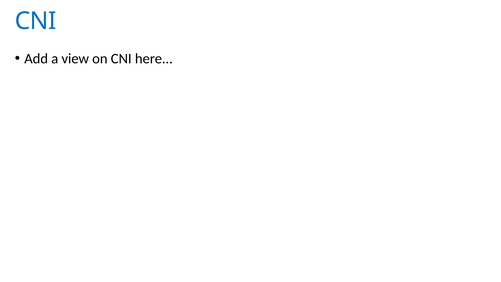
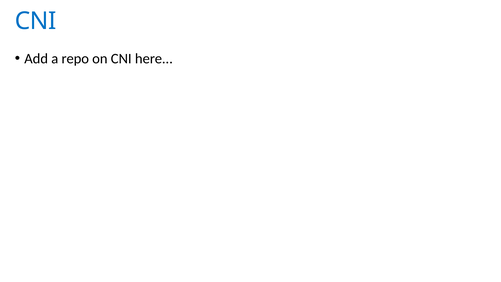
view: view -> repo
